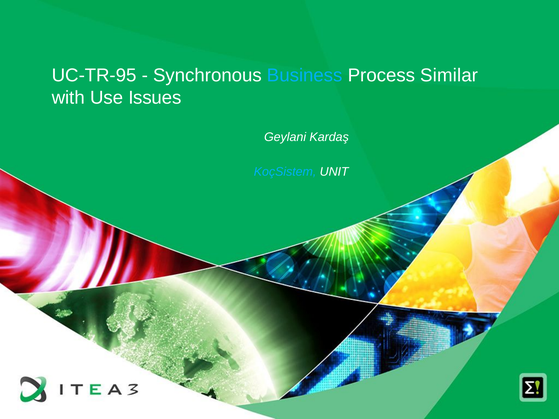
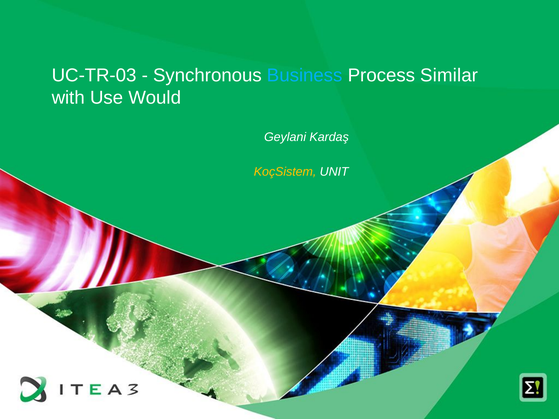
UC-TR-95: UC-TR-95 -> UC-TR-03
Issues: Issues -> Would
KoçSistem colour: light blue -> yellow
